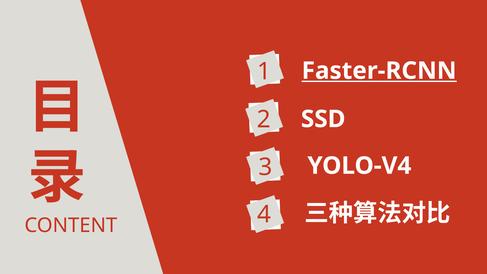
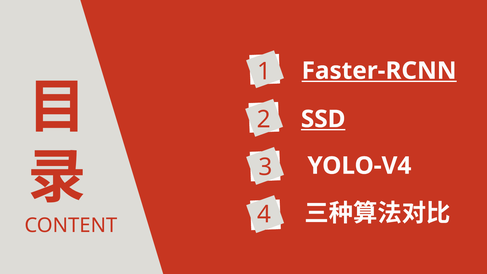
SSD underline: none -> present
